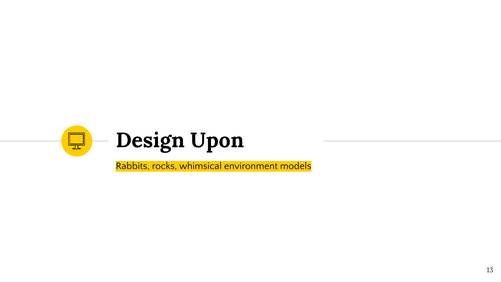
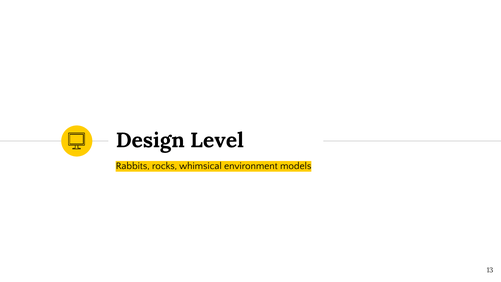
Upon: Upon -> Level
